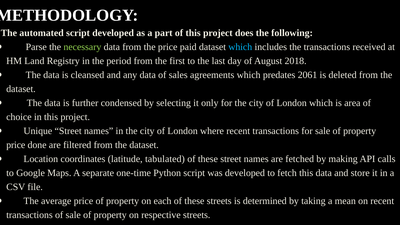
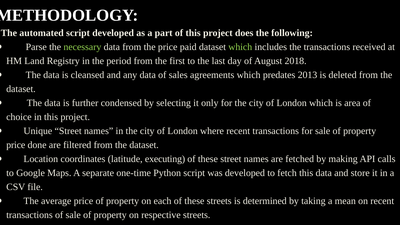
which at (240, 47) colour: light blue -> light green
2061: 2061 -> 2013
tabulated: tabulated -> executing
